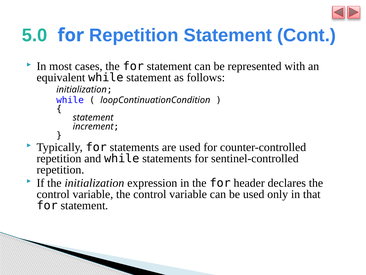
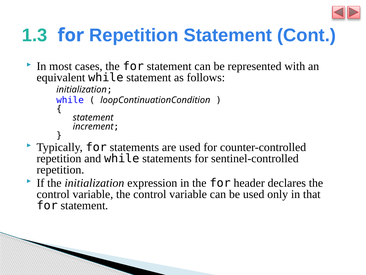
5.0: 5.0 -> 1.3
